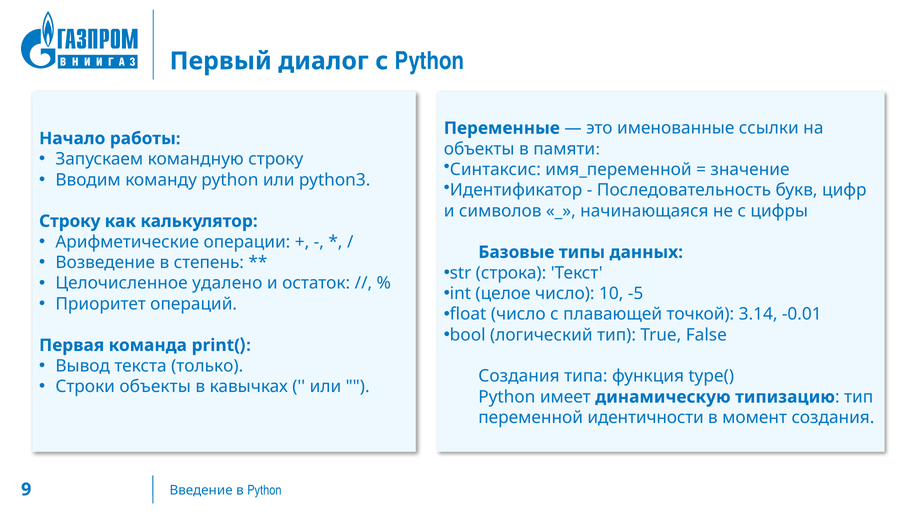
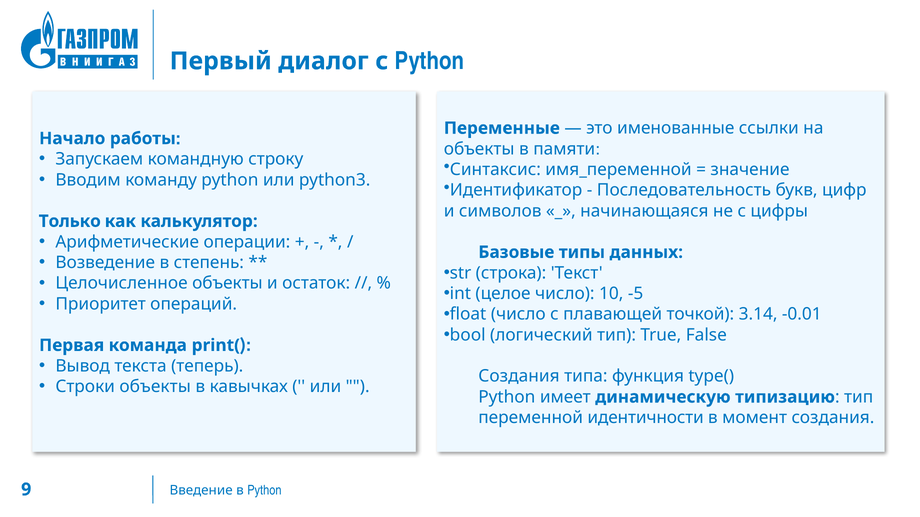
Строку at (70, 221): Строку -> Только
Целочисленное удалено: удалено -> объекты
только: только -> теперь
